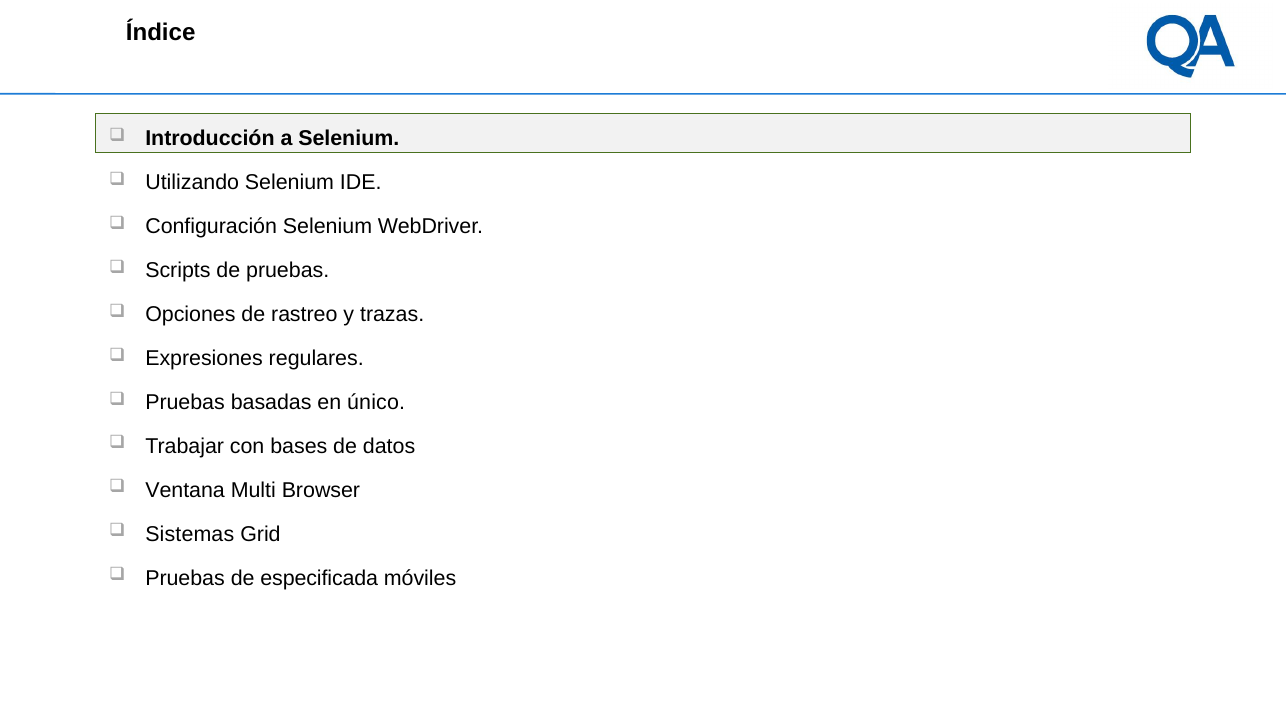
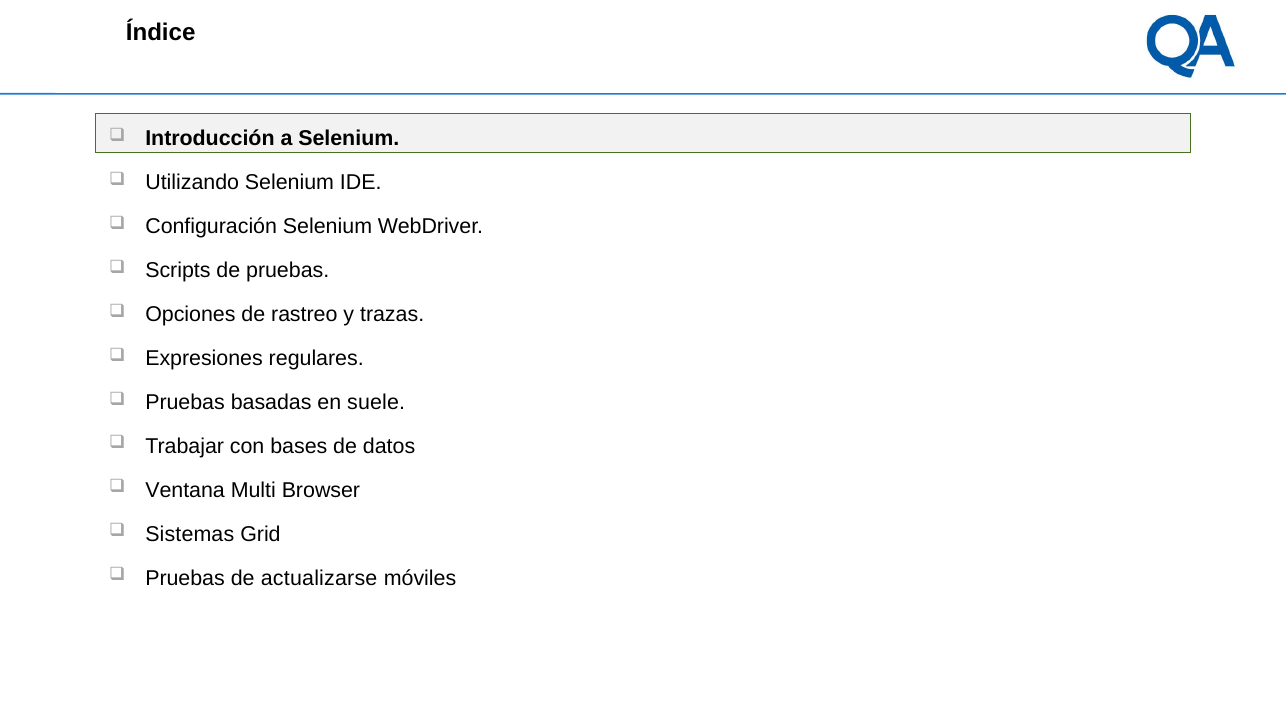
único: único -> suele
especificada: especificada -> actualizarse
